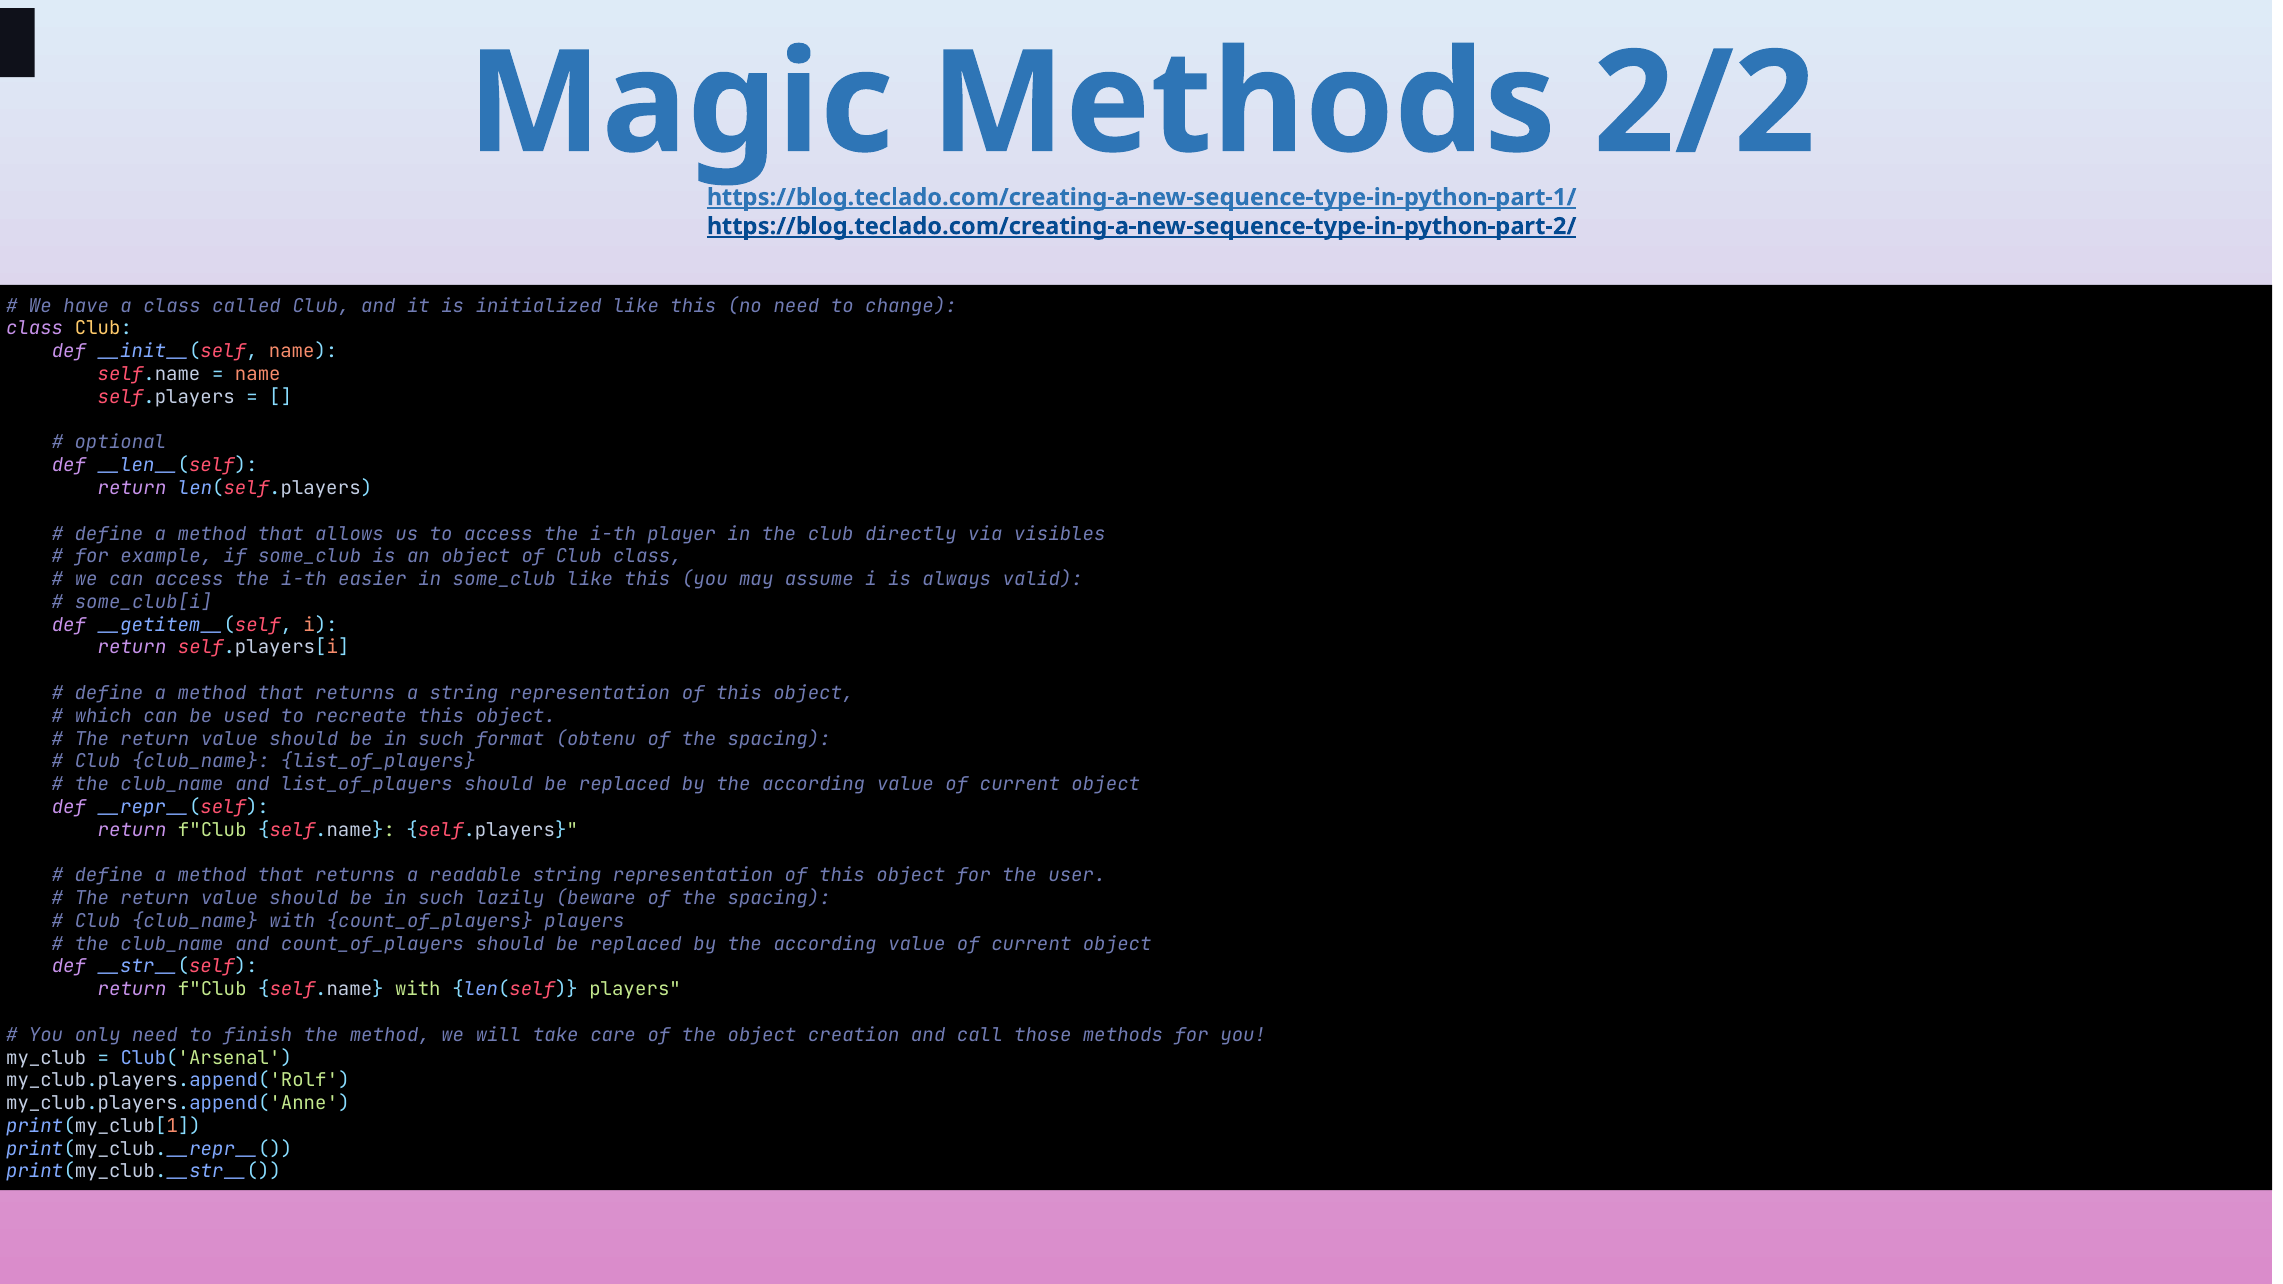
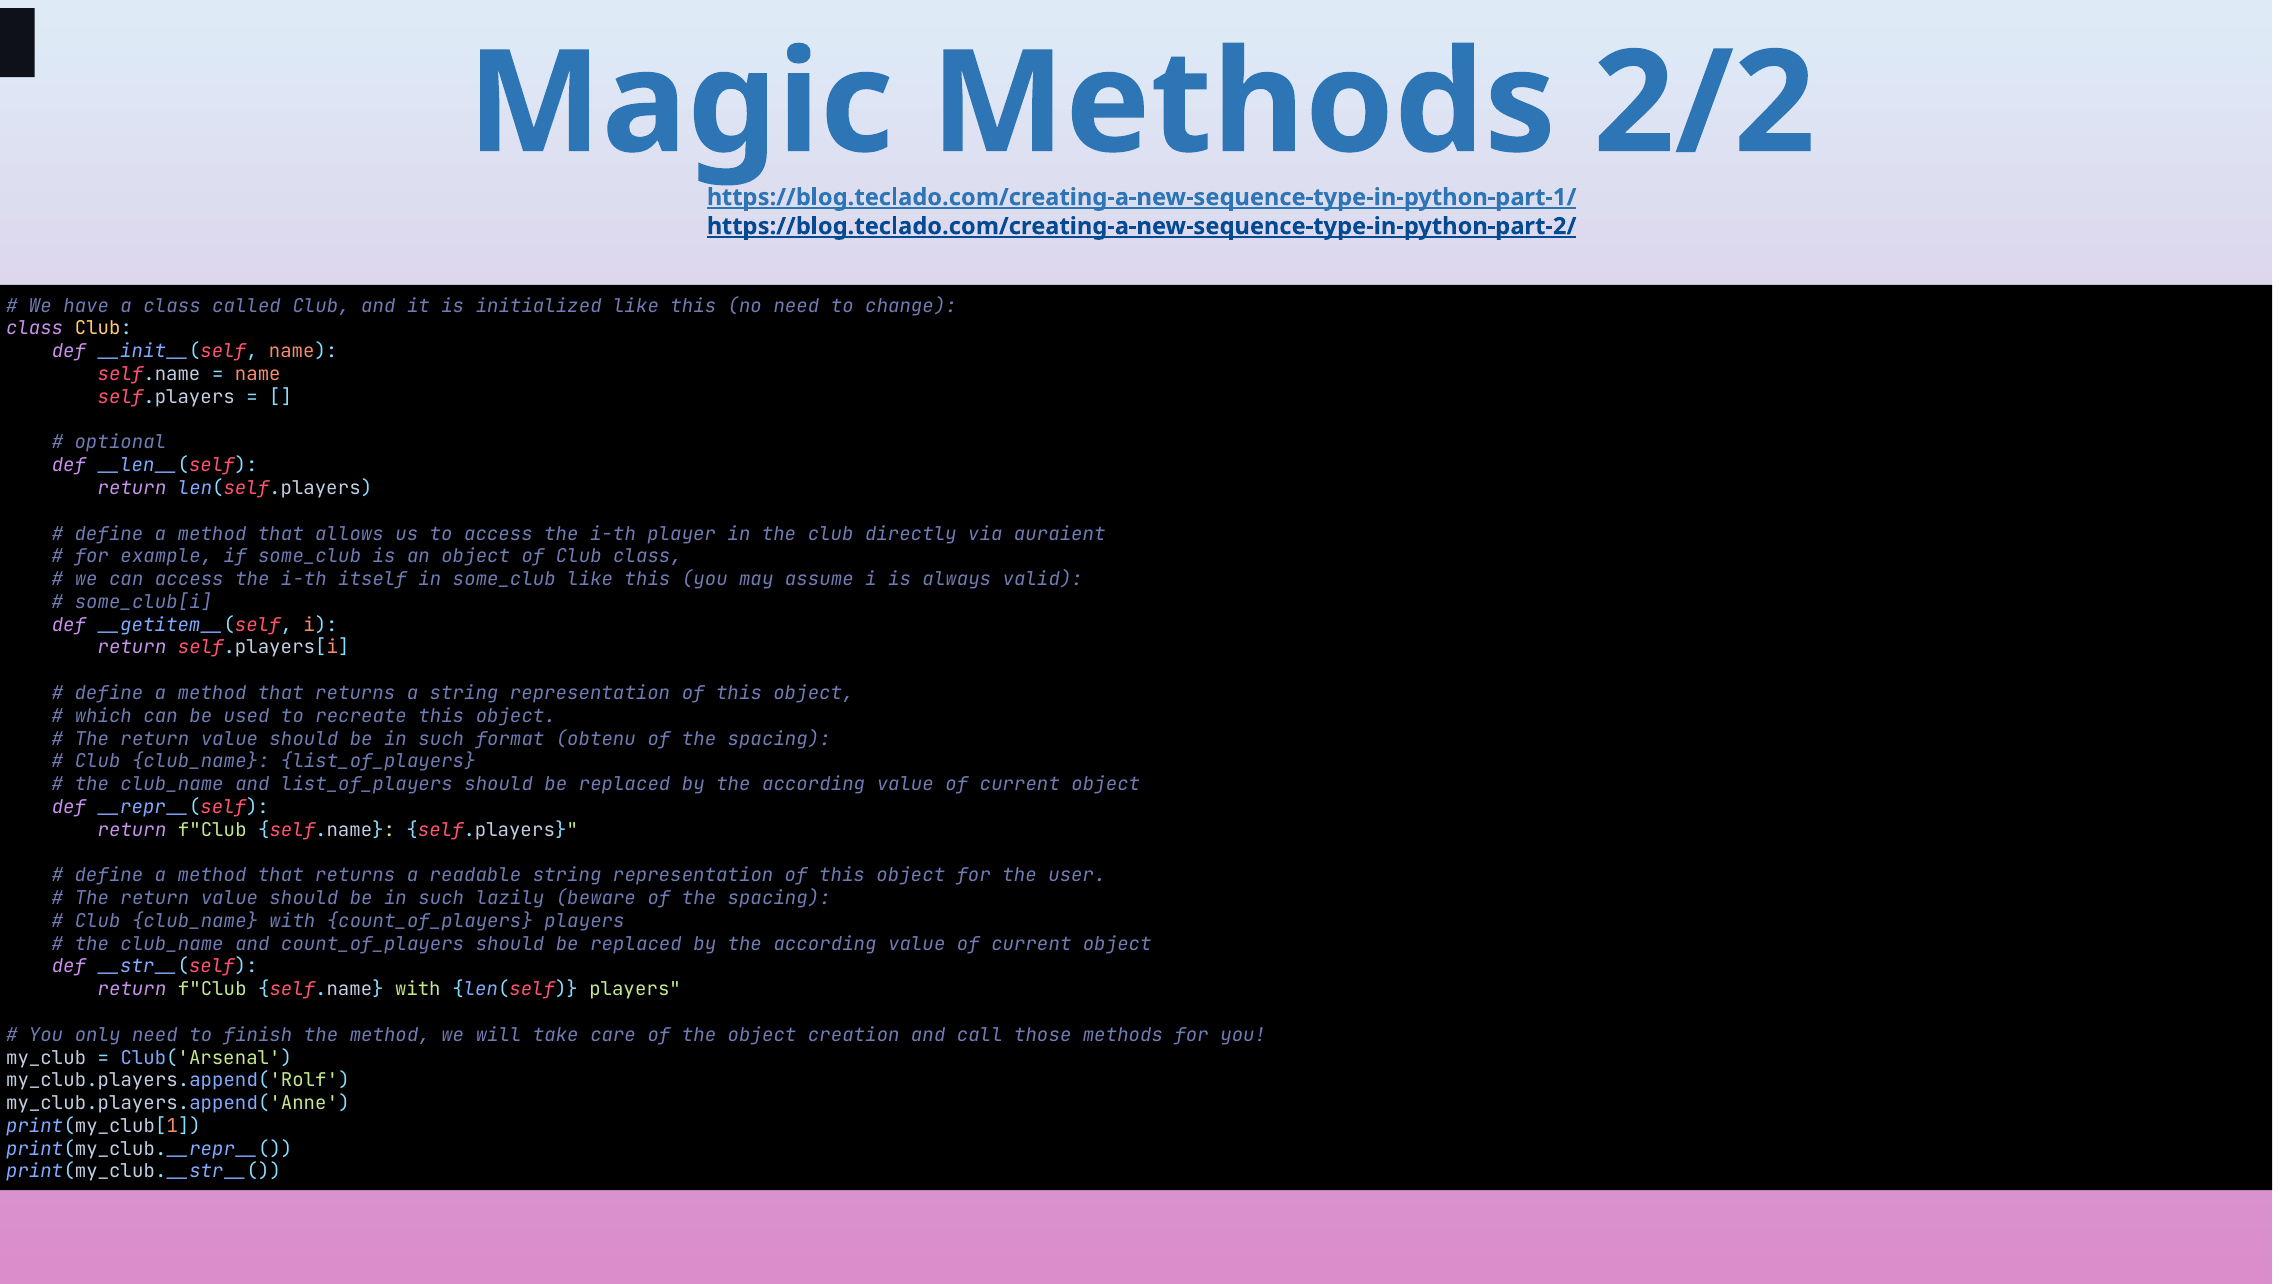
visibles: visibles -> auraient
easier: easier -> itself
